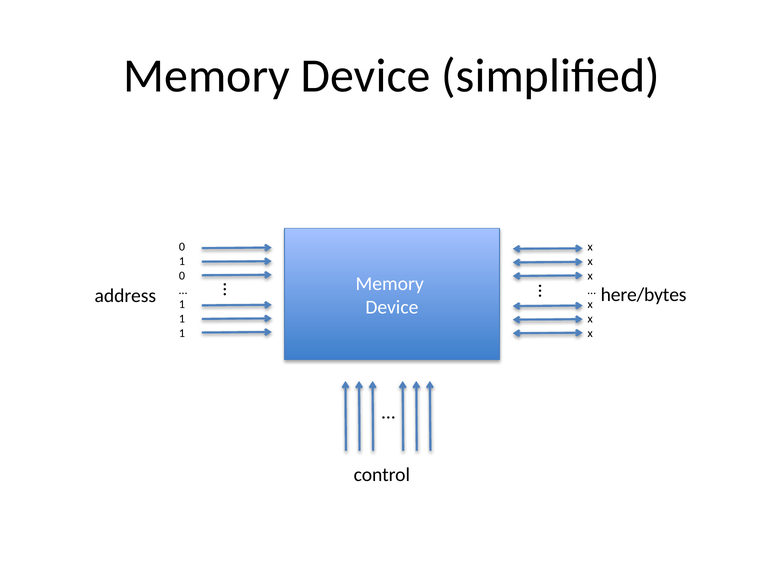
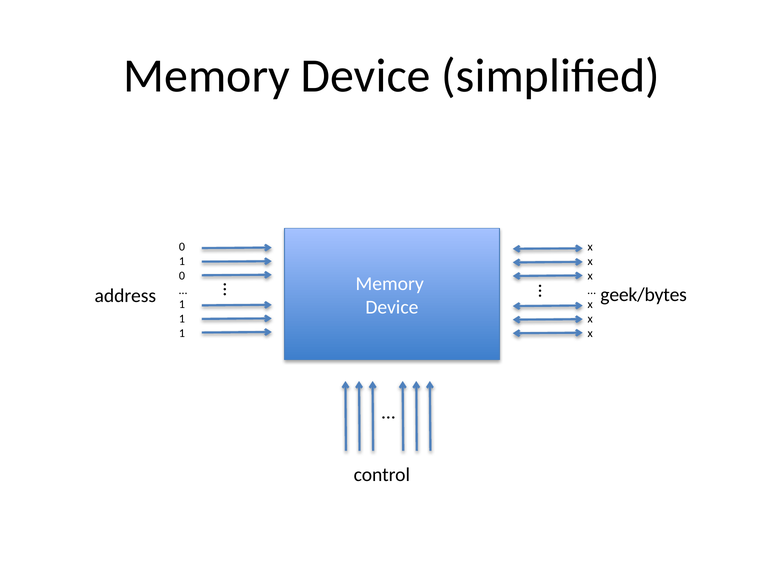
here/bytes: here/bytes -> geek/bytes
